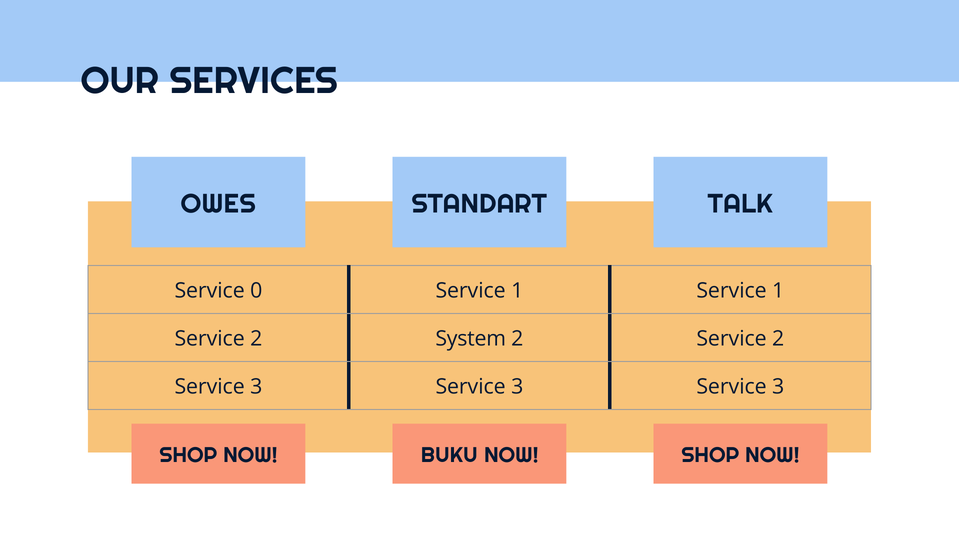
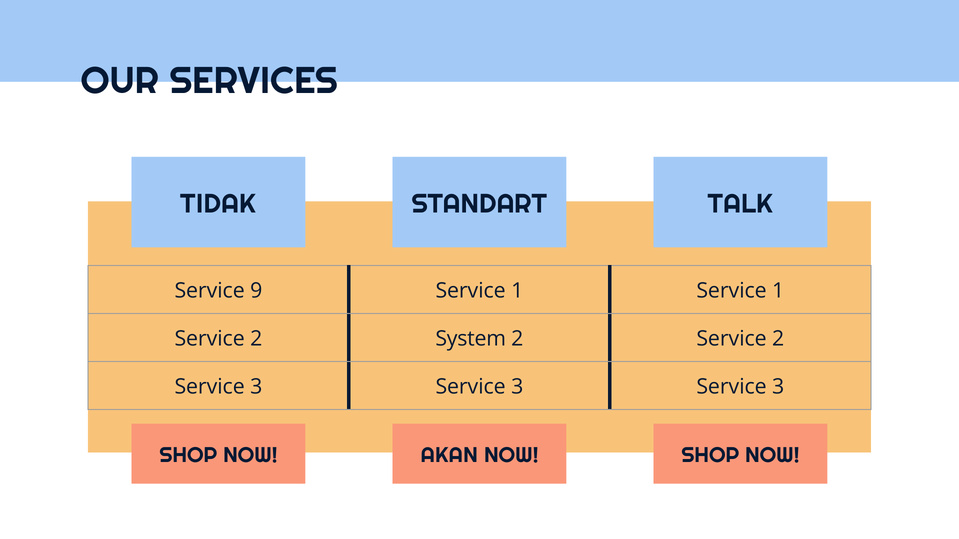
OWES: OWES -> TIDAK
0: 0 -> 9
BUKU: BUKU -> AKAN
